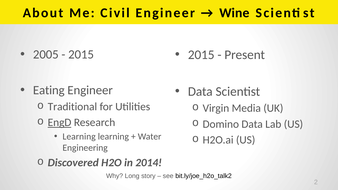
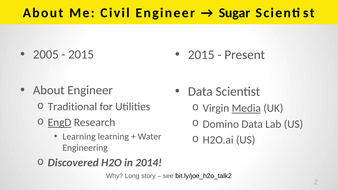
Wine: Wine -> Sugar
Eating at (49, 90): Eating -> About
Media underline: none -> present
